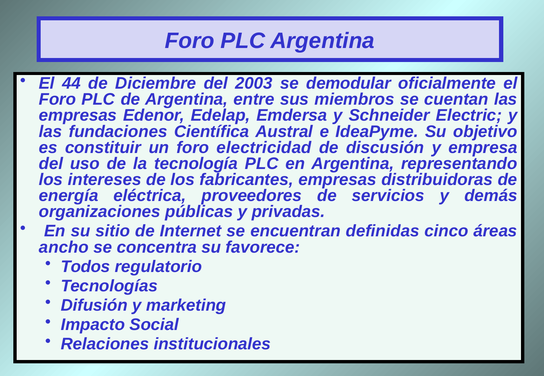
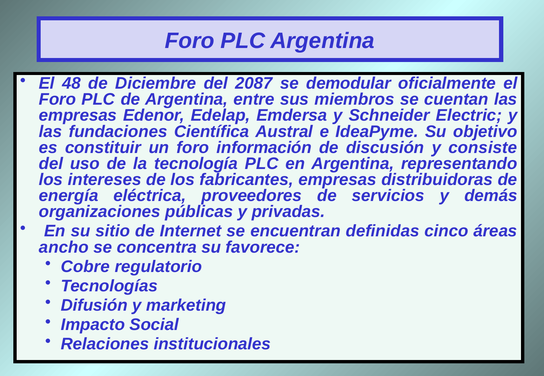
44: 44 -> 48
2003: 2003 -> 2087
electricidad: electricidad -> información
empresa: empresa -> consiste
Todos: Todos -> Cobre
